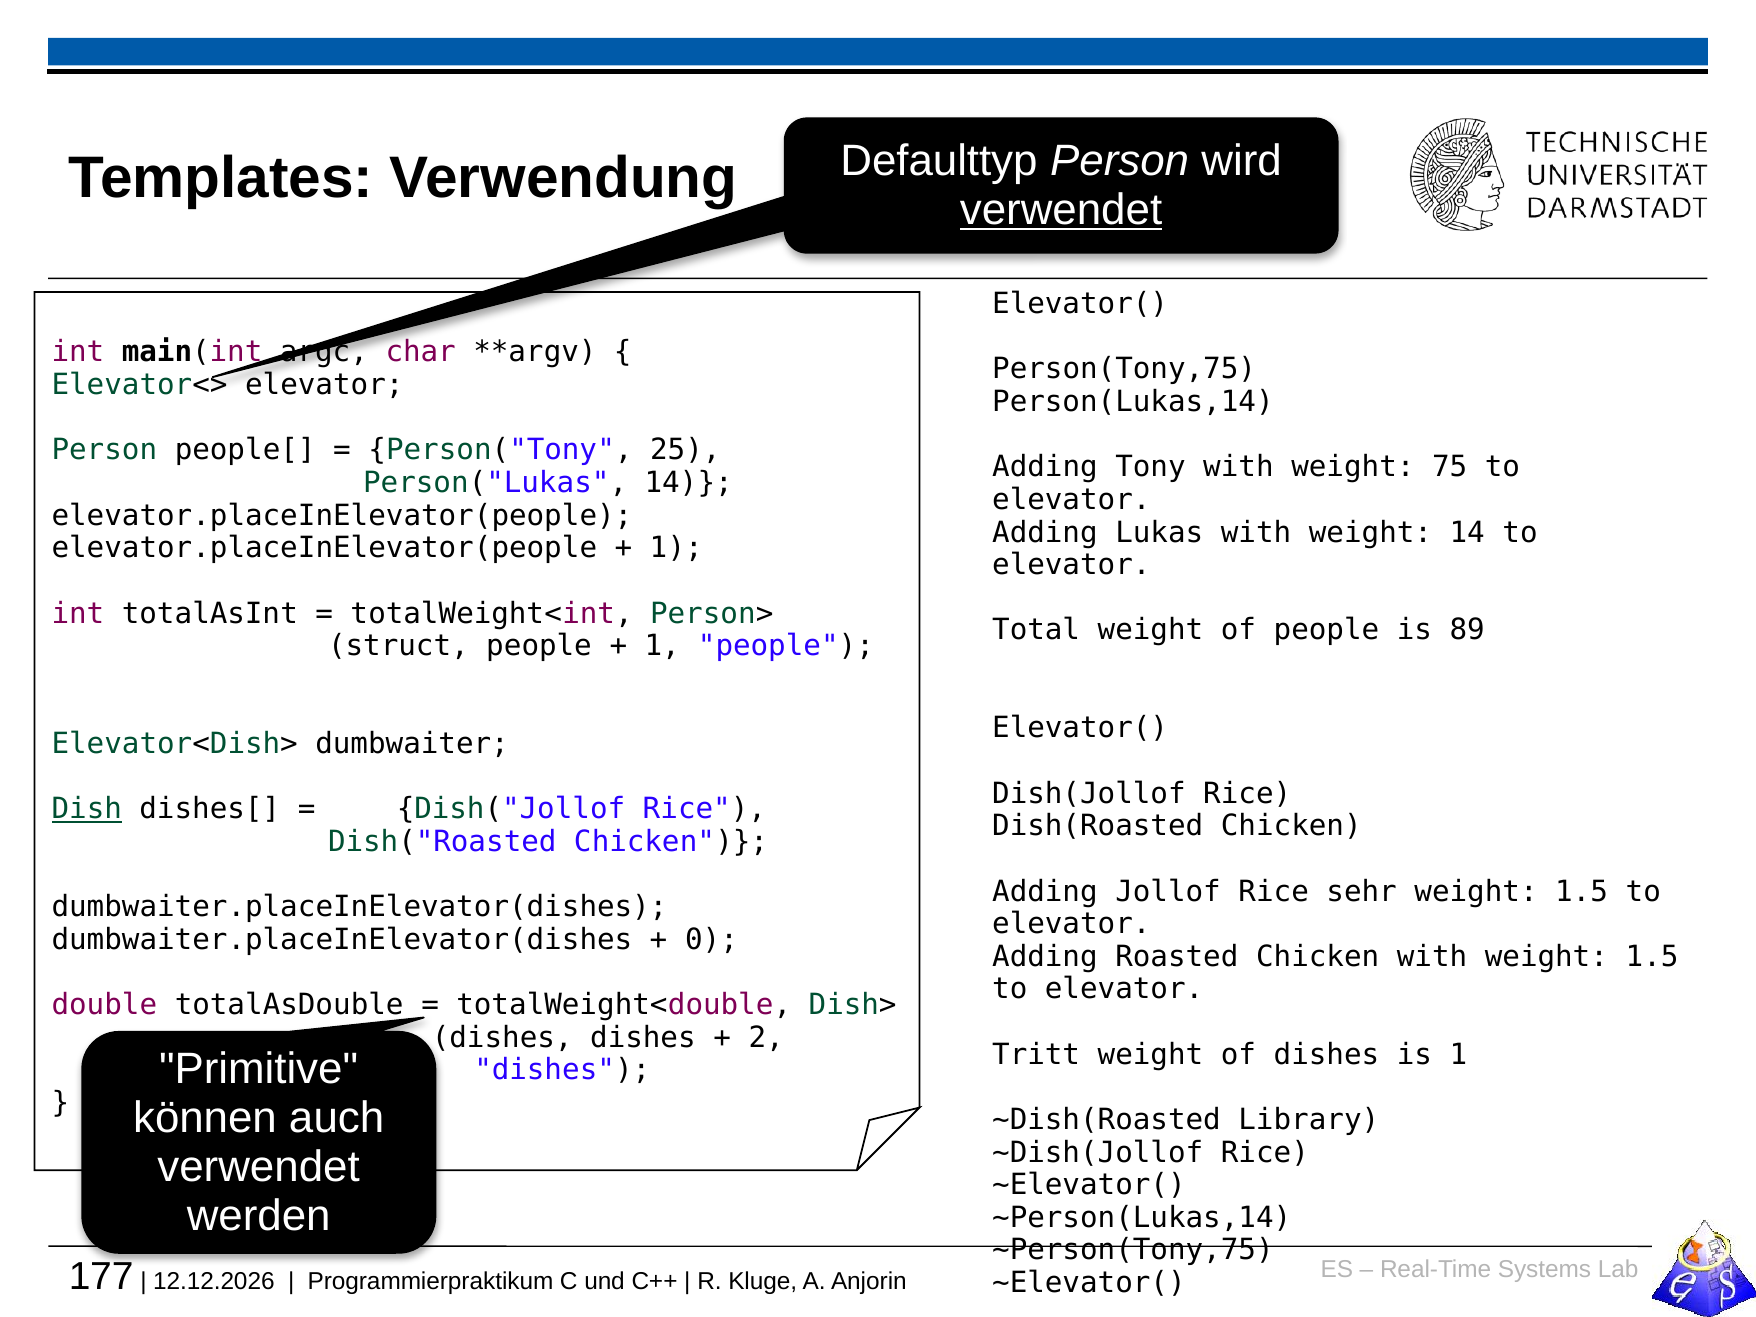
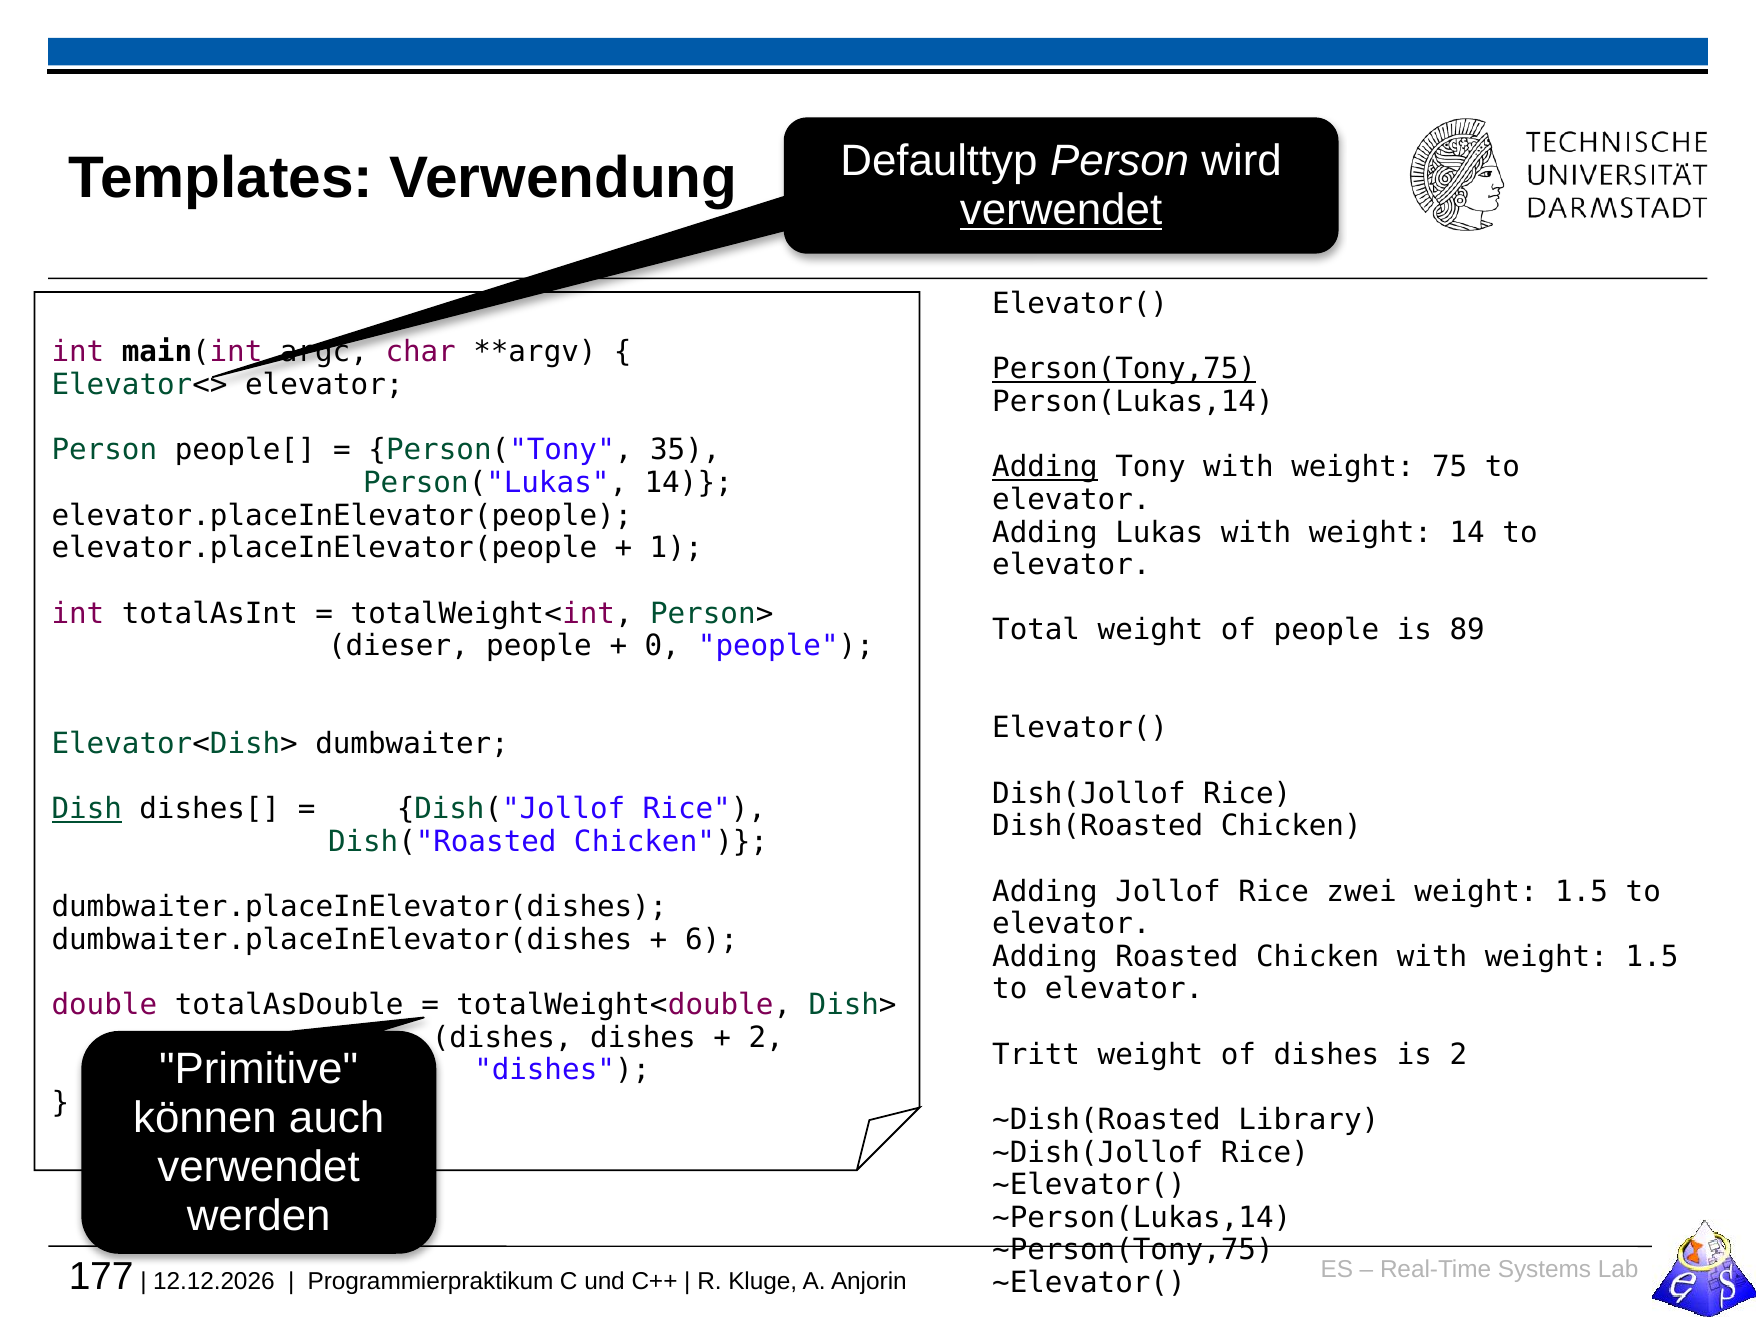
Person(Tony,75 underline: none -> present
25: 25 -> 35
Adding at (1045, 467) underline: none -> present
struct: struct -> dieser
1 at (662, 646): 1 -> 0
sehr: sehr -> zwei
0: 0 -> 6
is 1: 1 -> 2
